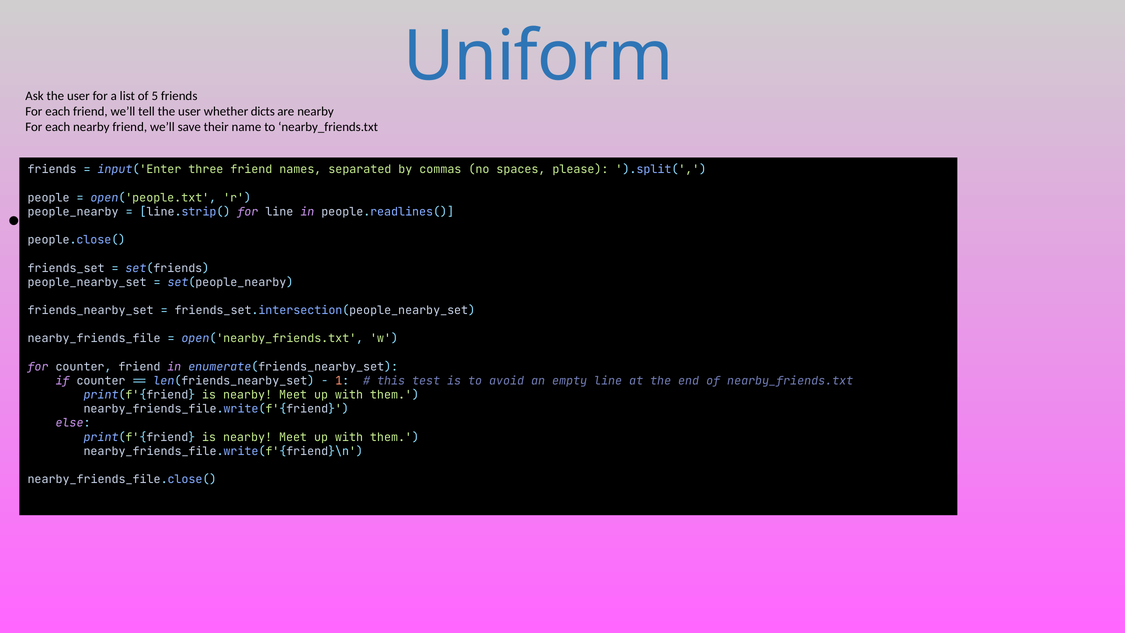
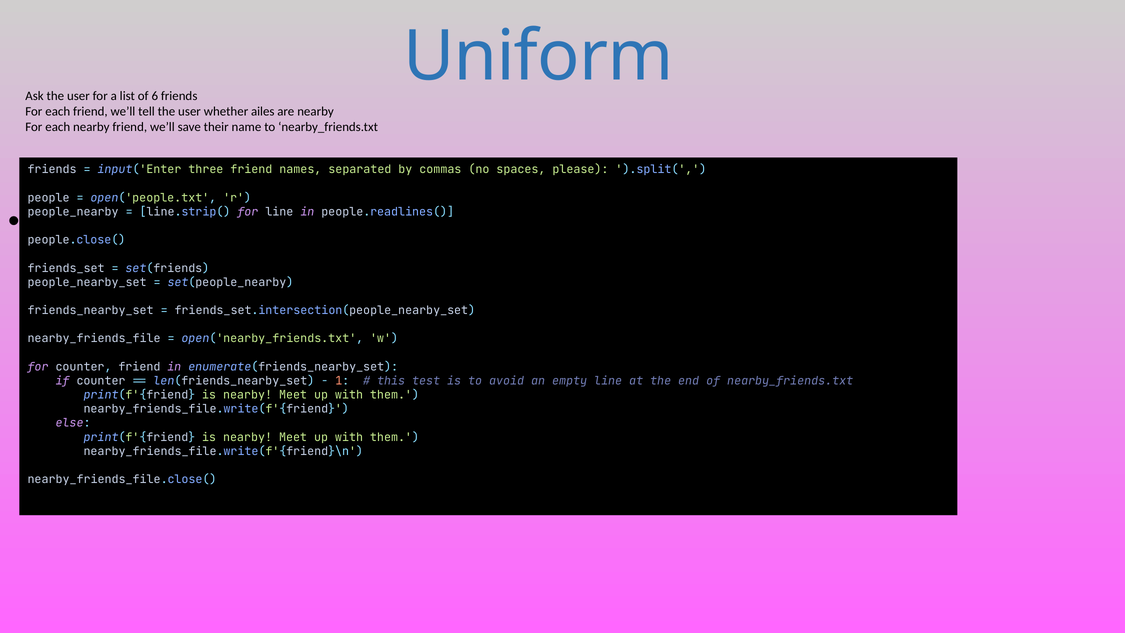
5: 5 -> 6
dicts: dicts -> ailes
